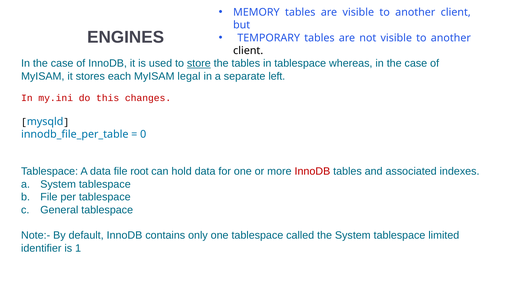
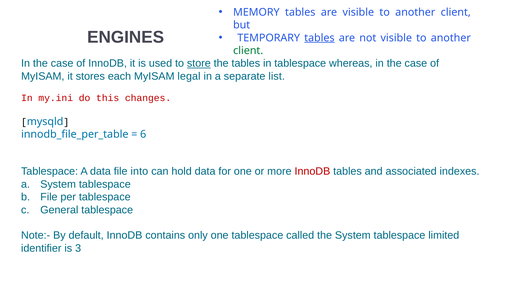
tables at (319, 38) underline: none -> present
client at (248, 51) colour: black -> green
left: left -> list
0: 0 -> 6
root: root -> into
1: 1 -> 3
